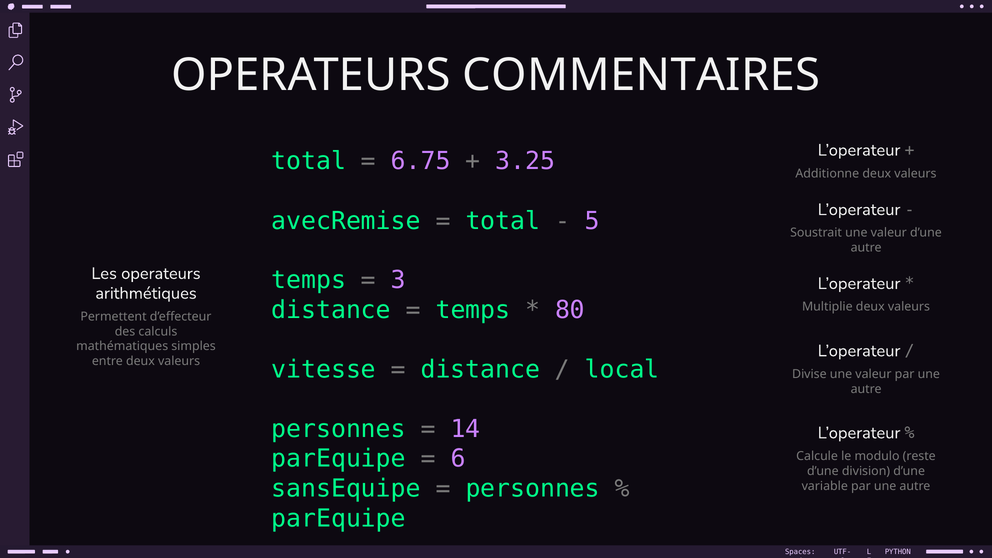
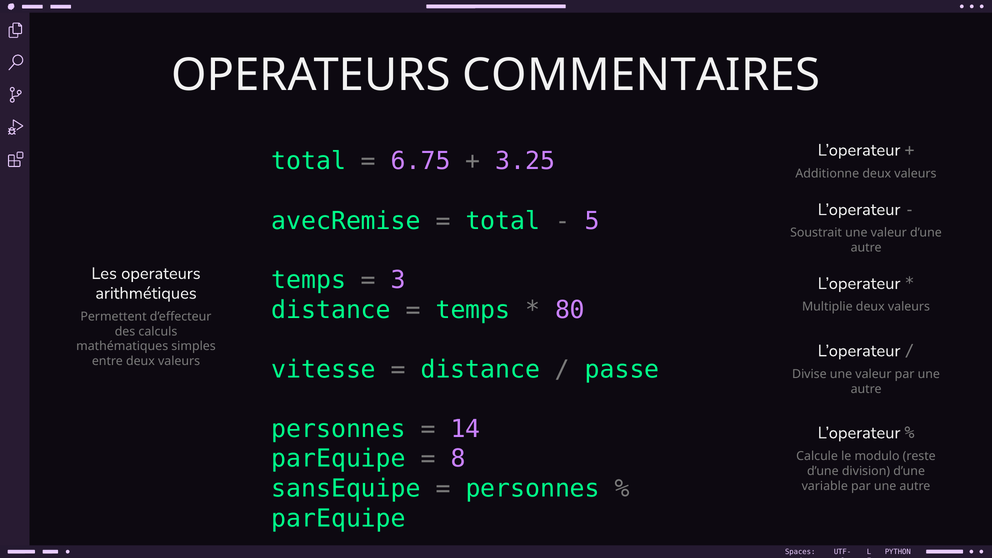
local: local -> passe
6 at (458, 459): 6 -> 8
